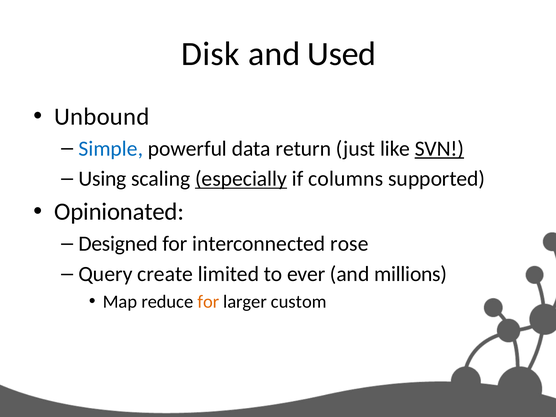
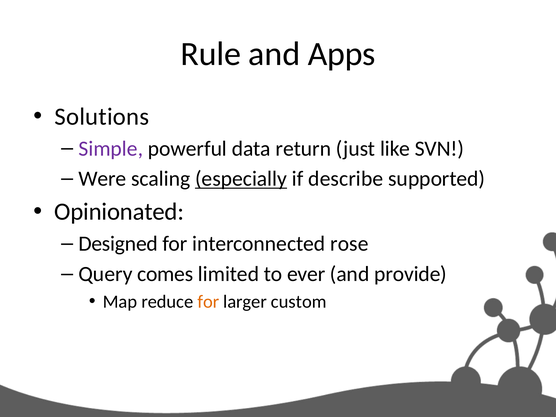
Disk: Disk -> Rule
Used: Used -> Apps
Unbound: Unbound -> Solutions
Simple colour: blue -> purple
SVN underline: present -> none
Using: Using -> Were
columns: columns -> describe
create: create -> comes
millions: millions -> provide
